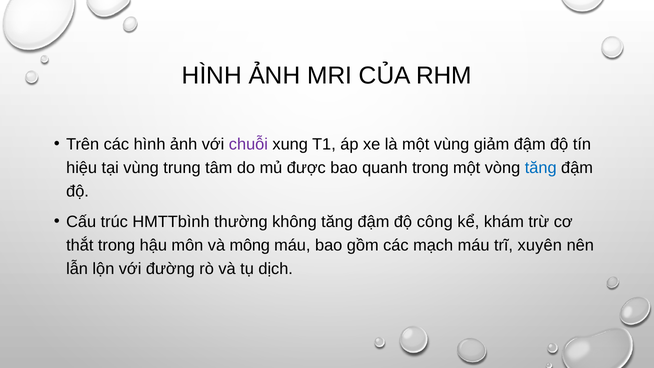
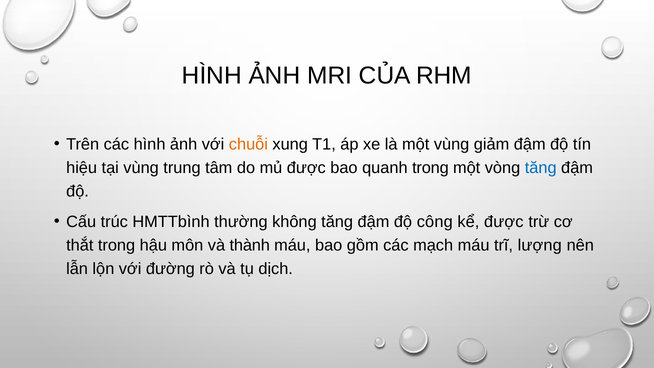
chuỗi colour: purple -> orange
kể khám: khám -> được
mông: mông -> thành
xuyên: xuyên -> lượng
